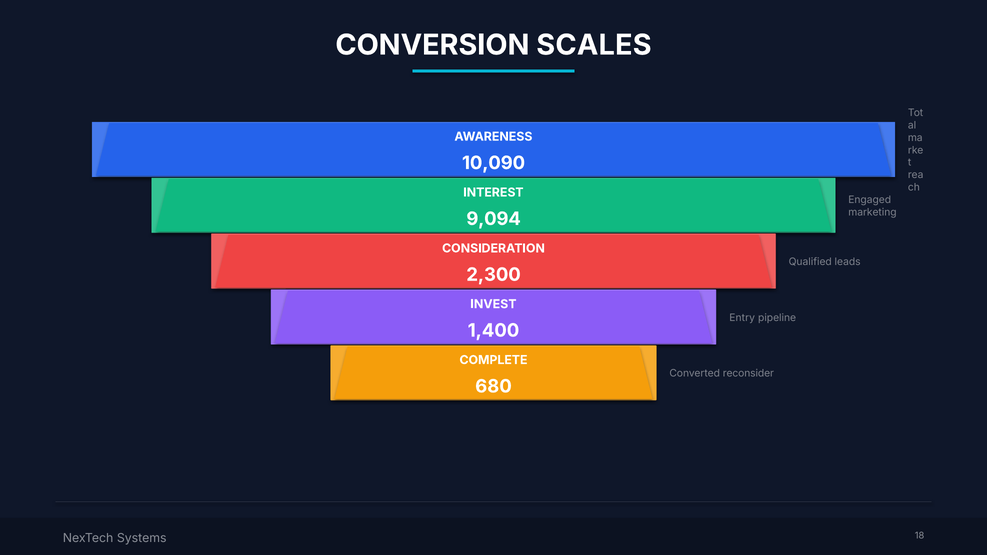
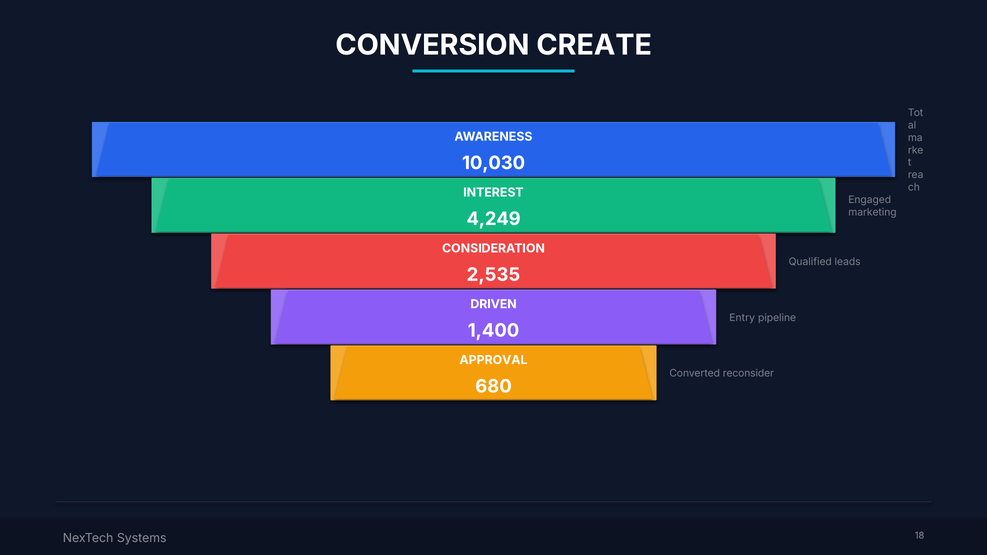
SCALES: SCALES -> CREATE
10,090: 10,090 -> 10,030
9,094: 9,094 -> 4,249
2,300: 2,300 -> 2,535
INVEST: INVEST -> DRIVEN
COMPLETE: COMPLETE -> APPROVAL
